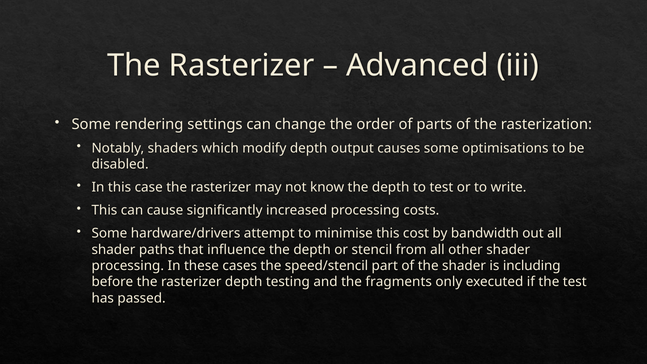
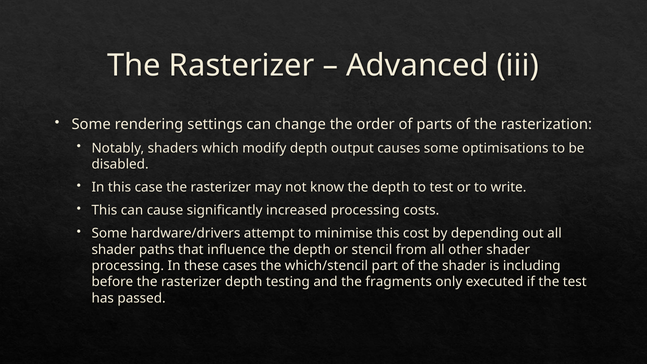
bandwidth: bandwidth -> depending
speed/stencil: speed/stencil -> which/stencil
